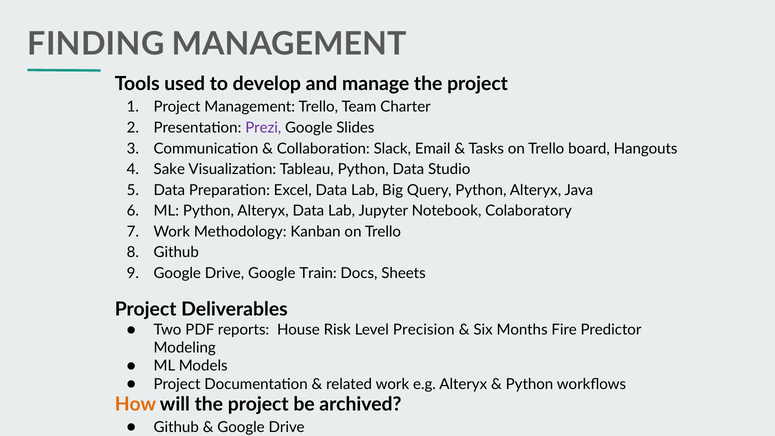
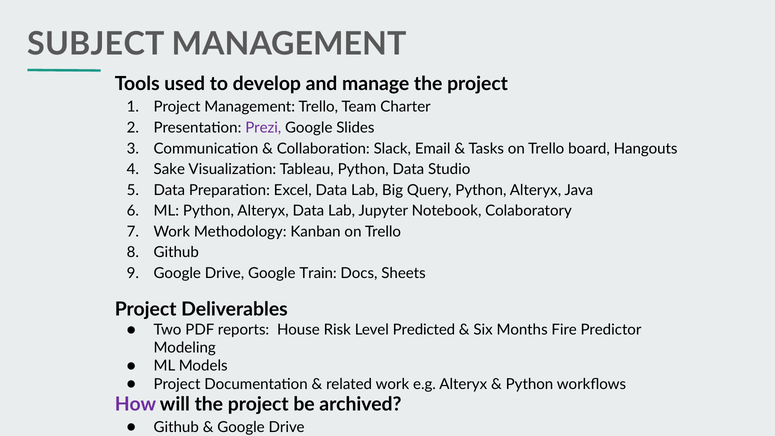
FINDING: FINDING -> SUBJECT
Precision: Precision -> Predicted
How colour: orange -> purple
